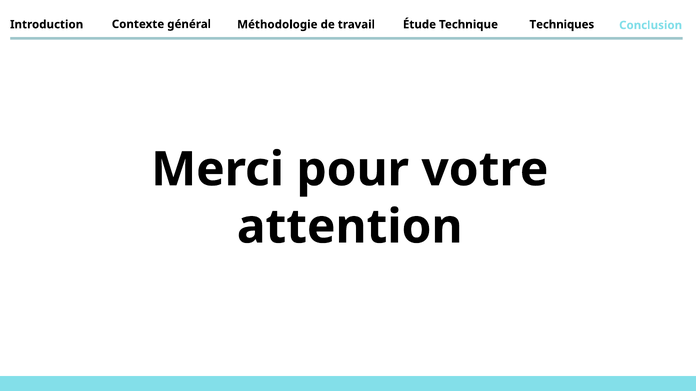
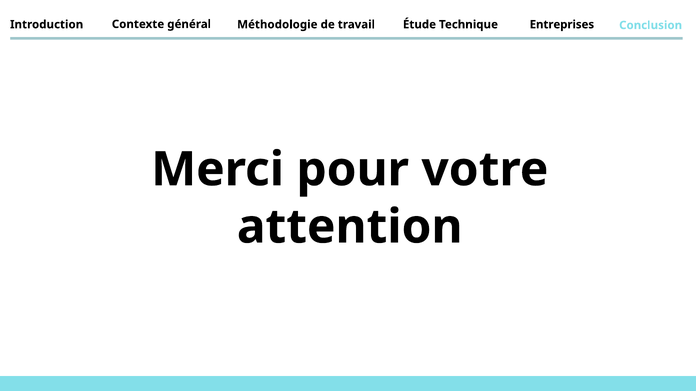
Techniques: Techniques -> Entreprises
